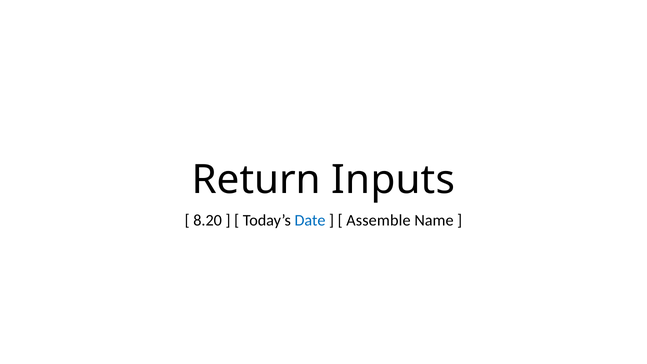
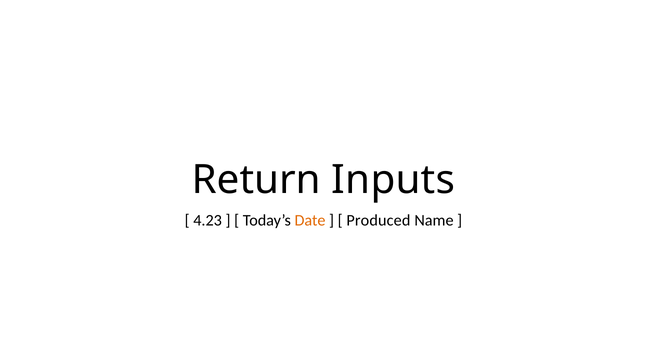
8.20: 8.20 -> 4.23
Date colour: blue -> orange
Assemble: Assemble -> Produced
